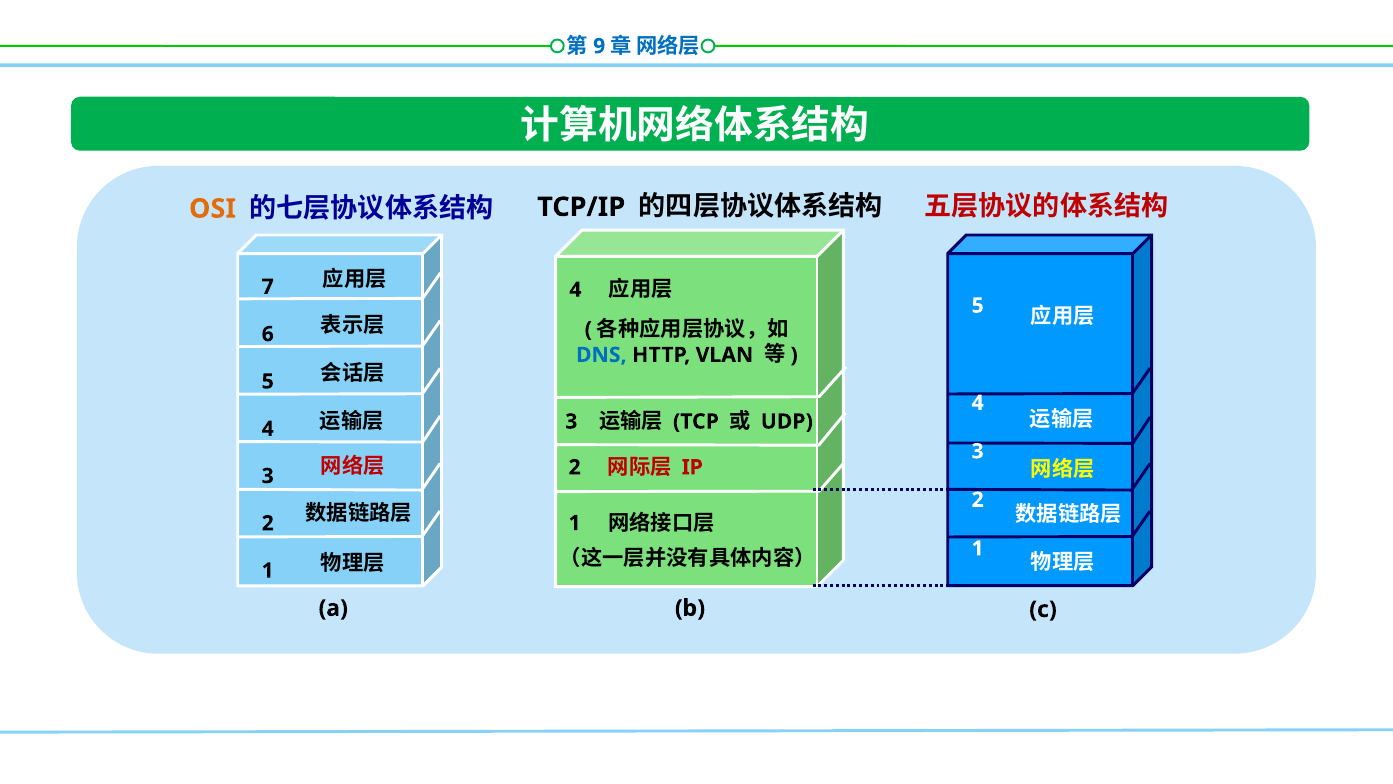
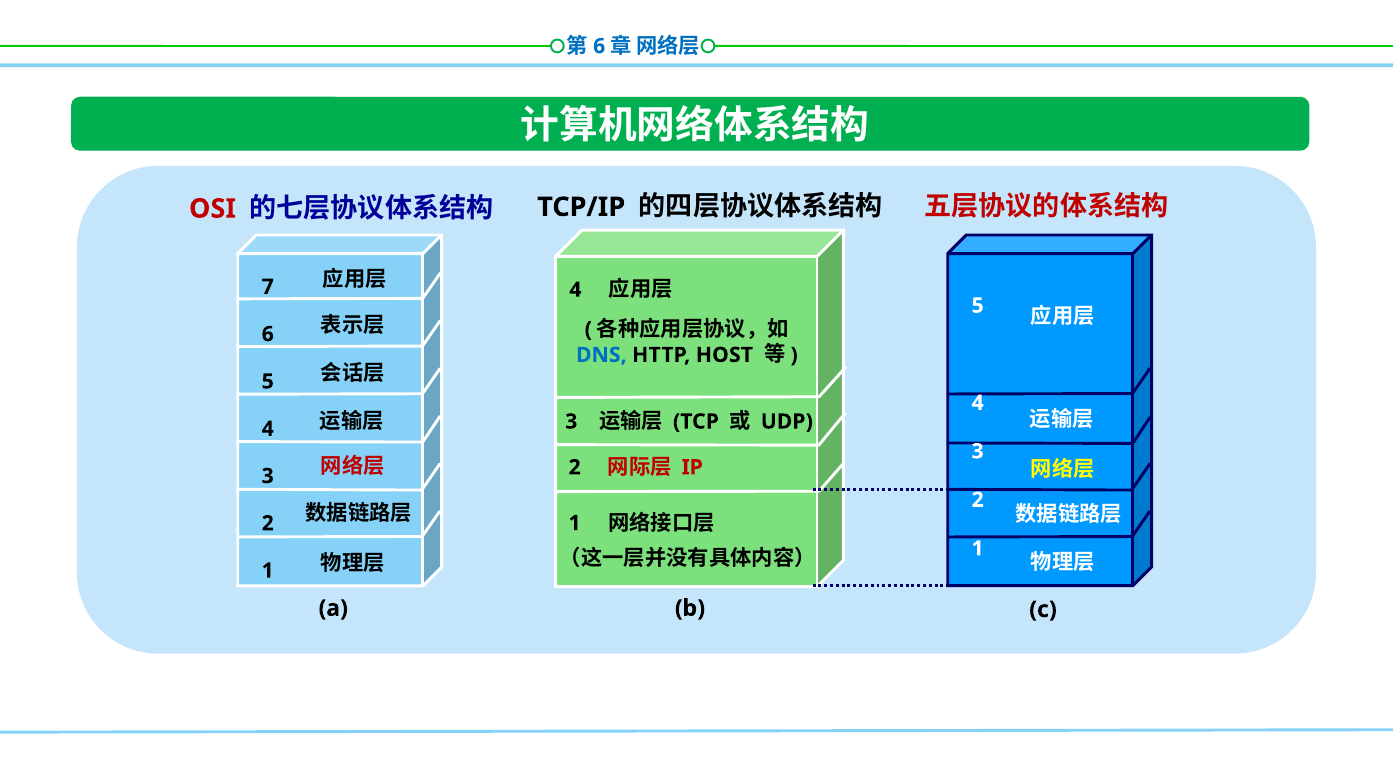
9 at (599, 46): 9 -> 6
OSI colour: orange -> red
VLAN: VLAN -> HOST
